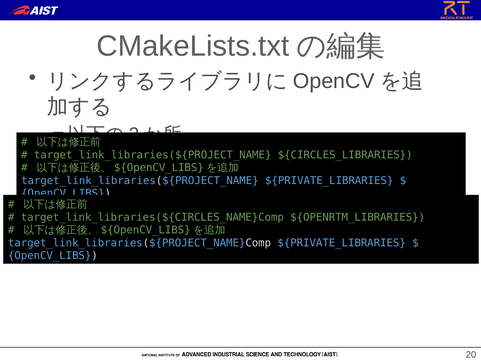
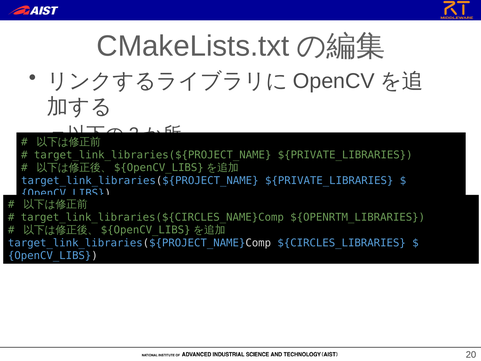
${CIRCLES_LIBRARIES at (345, 155): ${CIRCLES_LIBRARIES -> ${PRIVATE_LIBRARIES
target_link_libraries(${PROJECT_NAME}Comp ${PRIVATE_LIBRARIES: ${PRIVATE_LIBRARIES -> ${CIRCLES_LIBRARIES
